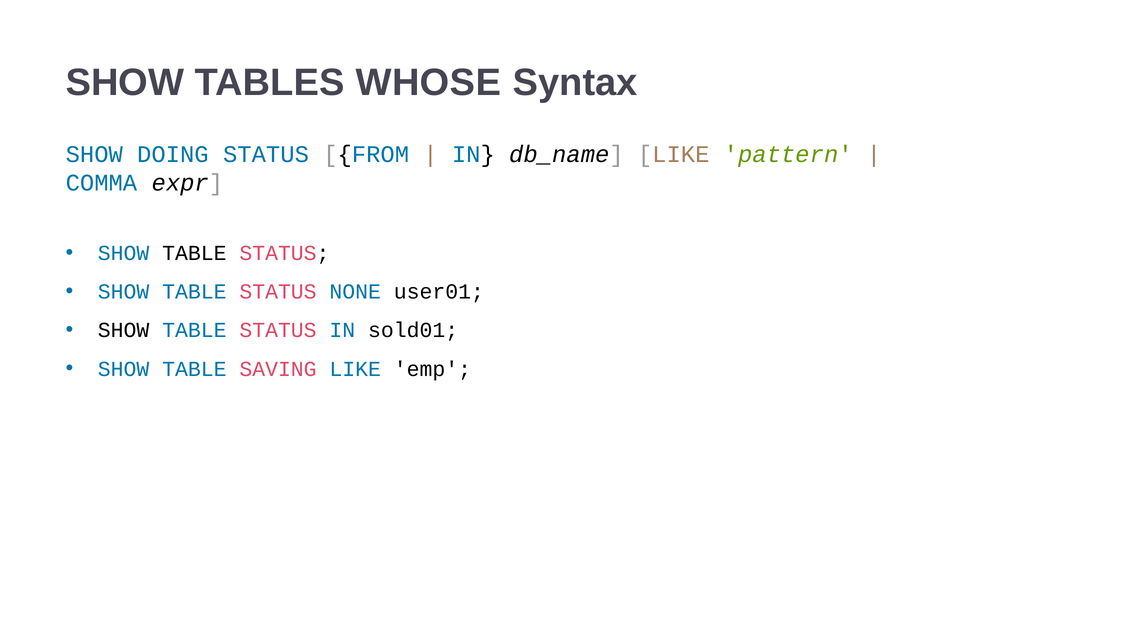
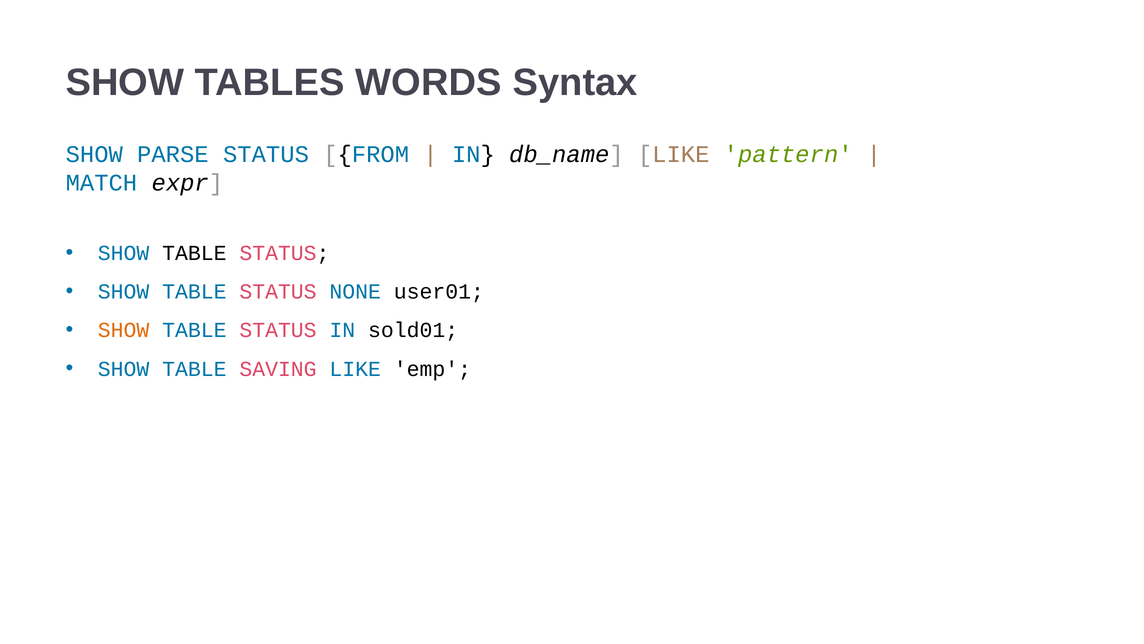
WHOSE: WHOSE -> WORDS
DOING: DOING -> PARSE
COMMA: COMMA -> MATCH
SHOW at (124, 330) colour: black -> orange
